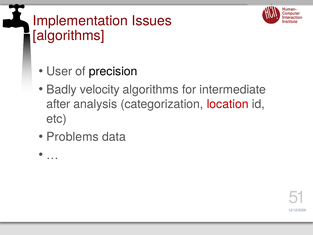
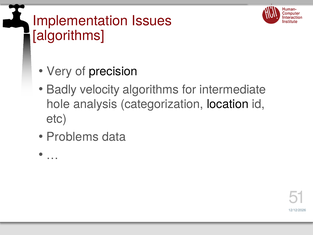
User: User -> Very
after: after -> hole
location colour: red -> black
